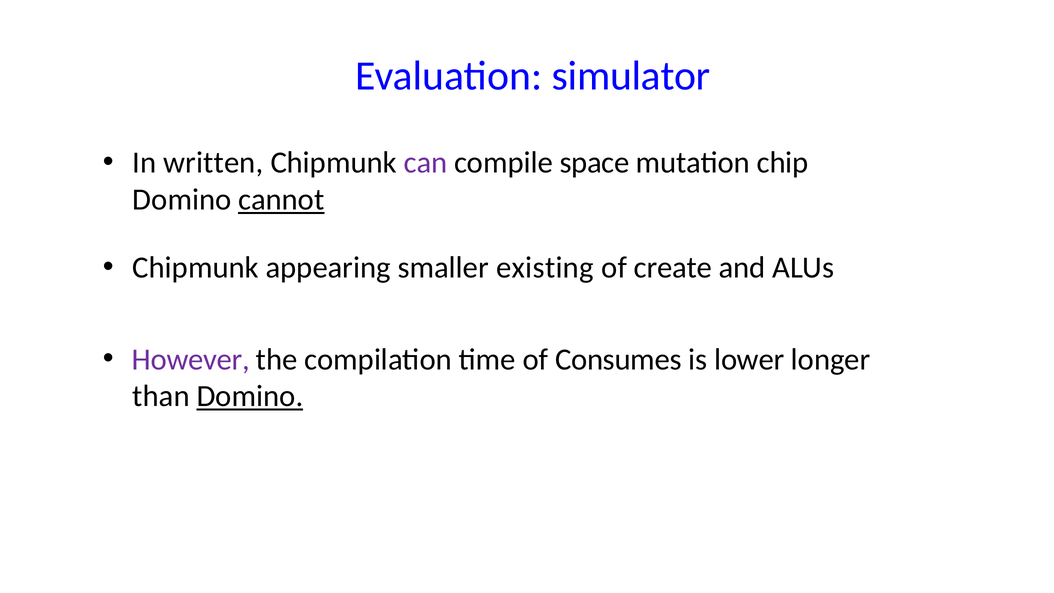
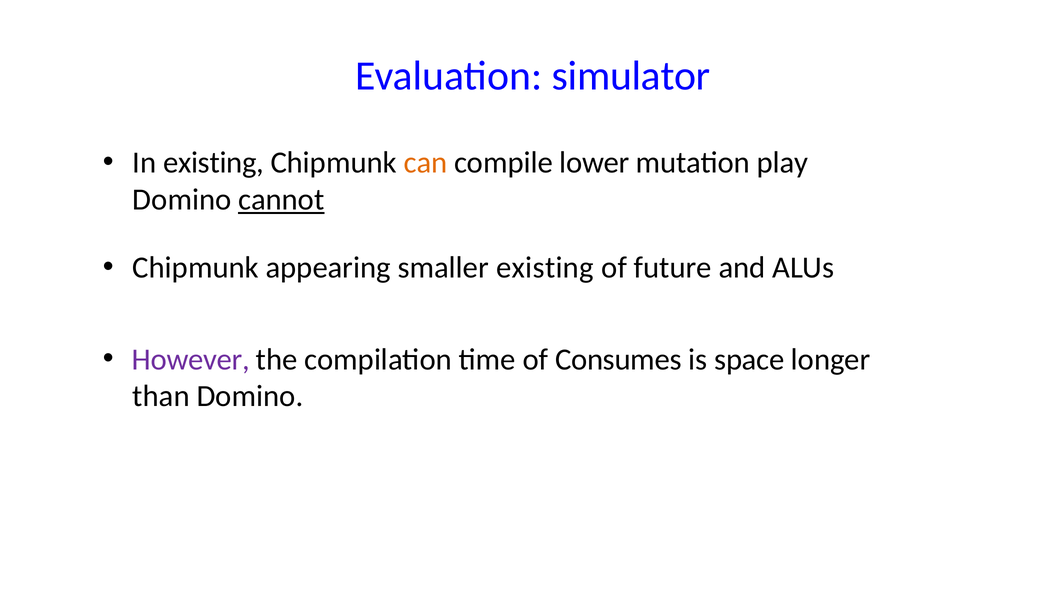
In written: written -> existing
can colour: purple -> orange
space: space -> lower
chip: chip -> play
create: create -> future
lower: lower -> space
Domino at (250, 396) underline: present -> none
